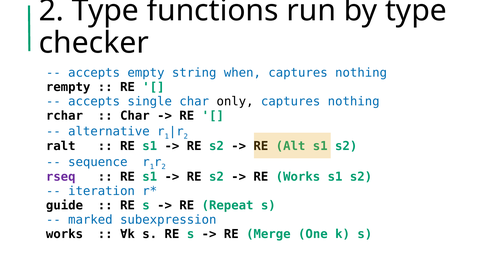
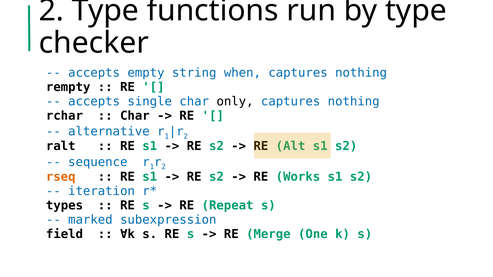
rseq colour: purple -> orange
guide: guide -> types
works at (64, 234): works -> field
